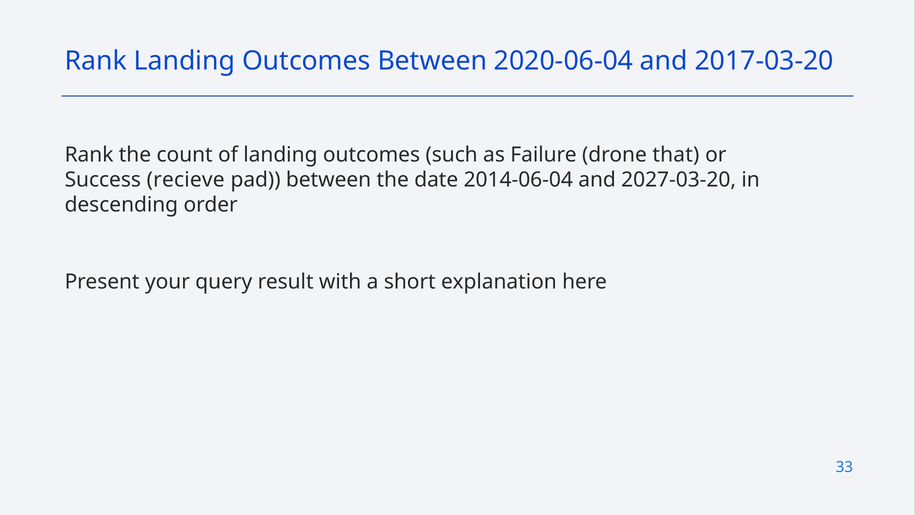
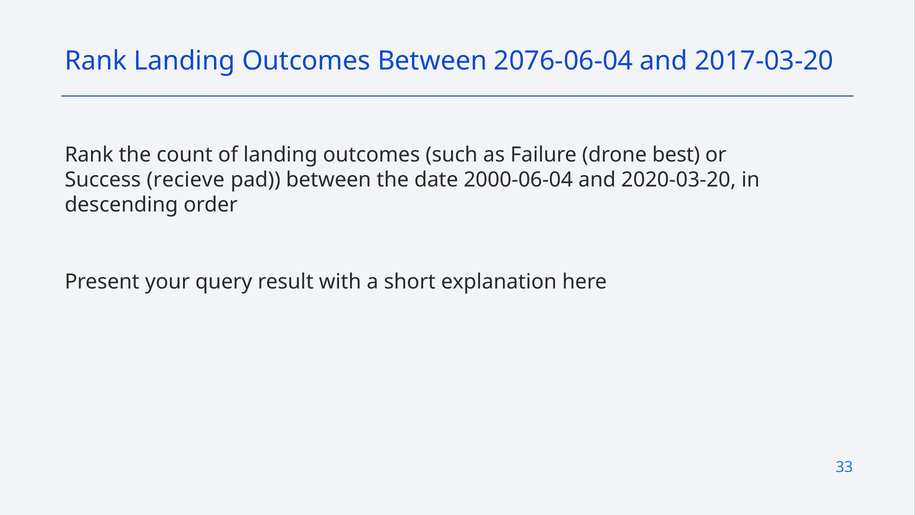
2020-06-04: 2020-06-04 -> 2076-06-04
that: that -> best
2014-06-04: 2014-06-04 -> 2000-06-04
2027-03-20: 2027-03-20 -> 2020-03-20
